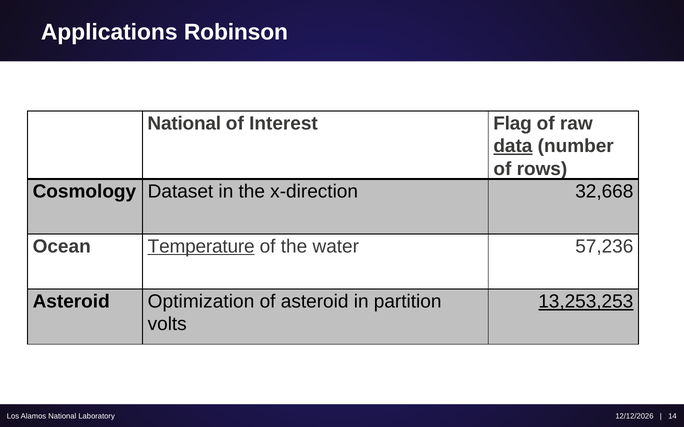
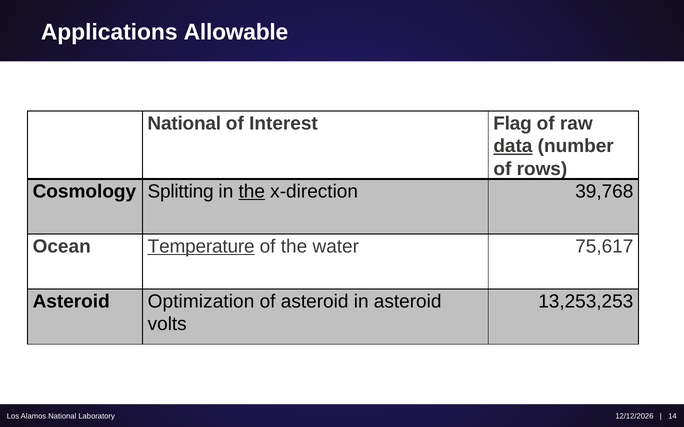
Robinson: Robinson -> Allowable
Dataset: Dataset -> Splitting
the at (252, 192) underline: none -> present
32,668: 32,668 -> 39,768
57,236: 57,236 -> 75,617
in partition: partition -> asteroid
13,253,253 underline: present -> none
